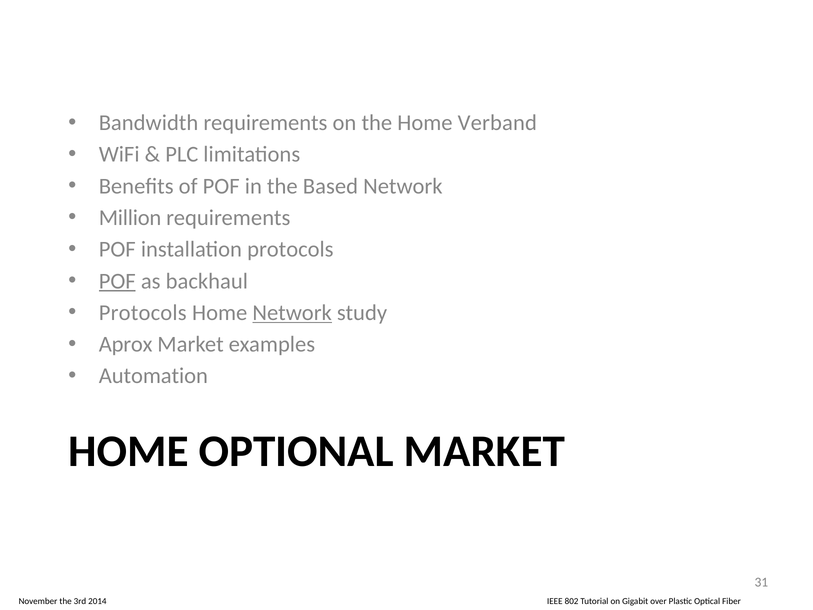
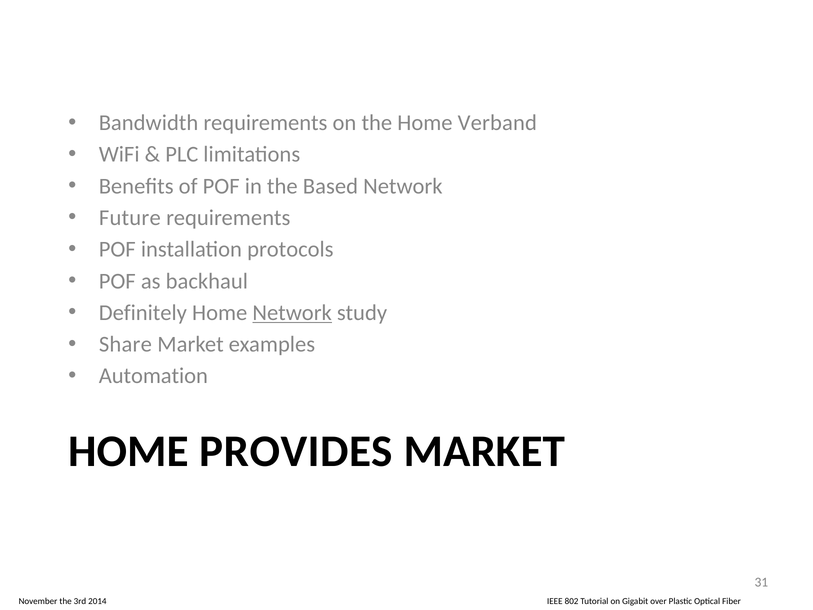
Million: Million -> Future
POF at (117, 281) underline: present -> none
Protocols at (143, 313): Protocols -> Definitely
Aprox: Aprox -> Share
OPTIONAL: OPTIONAL -> PROVIDES
